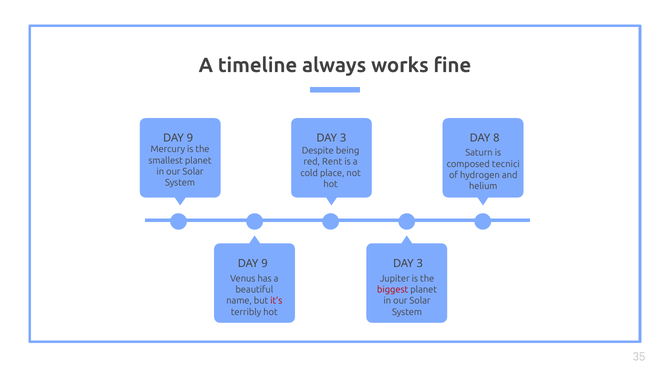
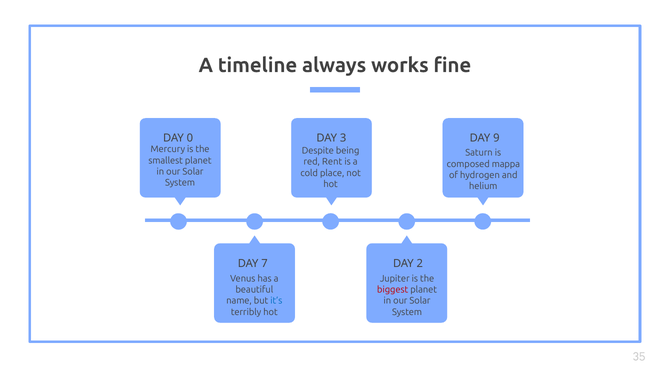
9 at (190, 138): 9 -> 0
8: 8 -> 9
tecnici: tecnici -> mappa
9 at (265, 264): 9 -> 7
3 at (420, 264): 3 -> 2
it’s colour: red -> blue
